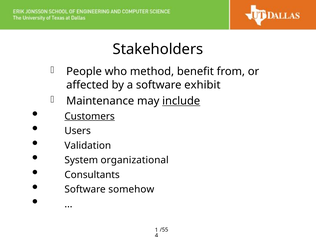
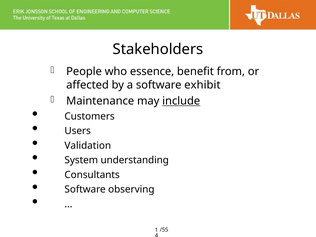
method: method -> essence
Customers underline: present -> none
organizational: organizational -> understanding
somehow: somehow -> observing
